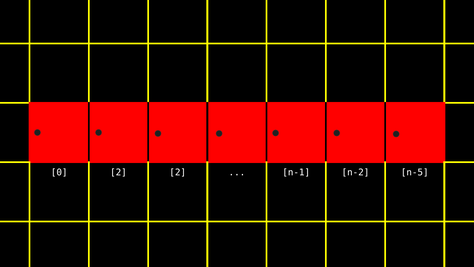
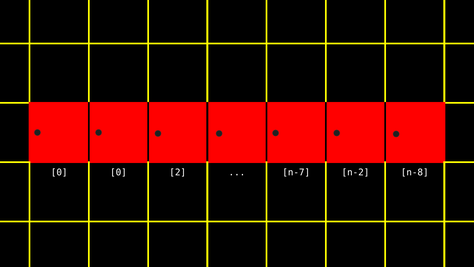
0 2: 2 -> 0
n-1: n-1 -> n-7
n-5: n-5 -> n-8
